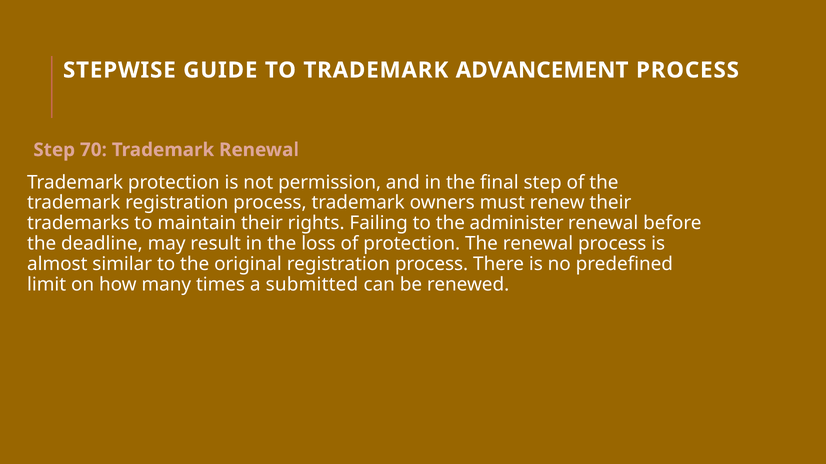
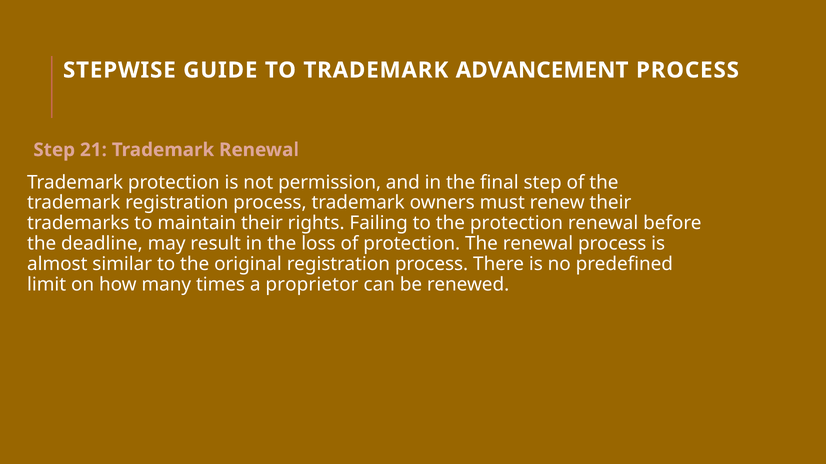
70: 70 -> 21
the administer: administer -> protection
submitted: submitted -> proprietor
